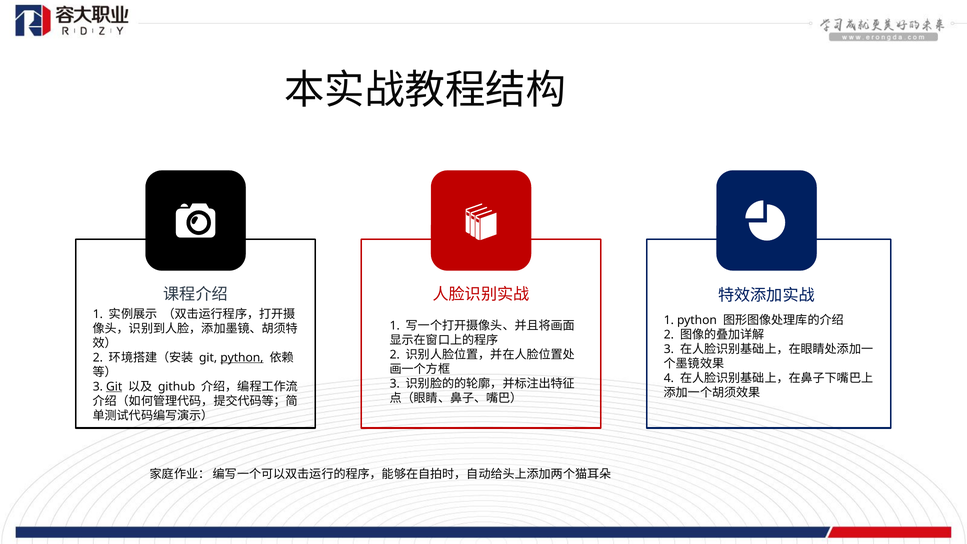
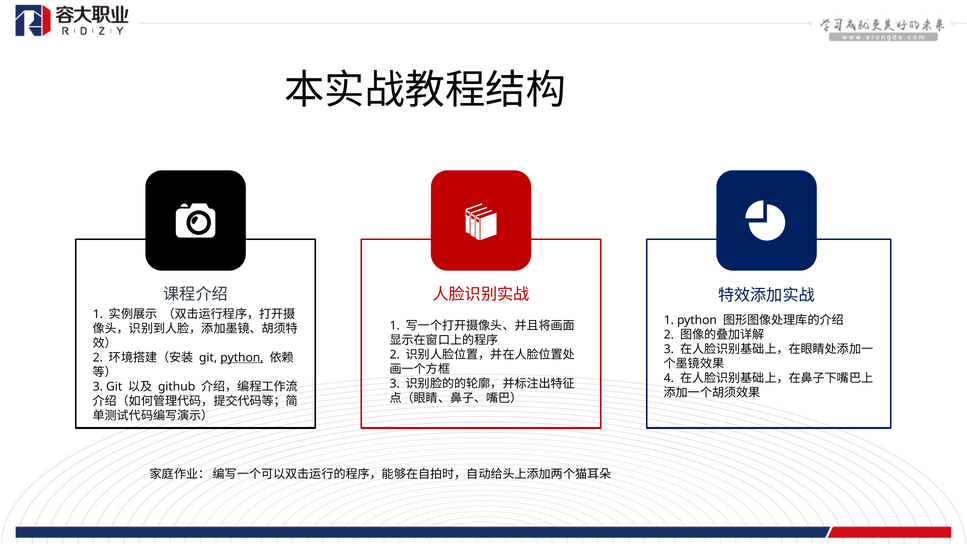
Git at (114, 387) underline: present -> none
